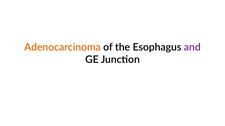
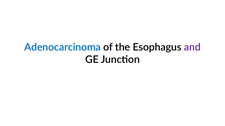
Adenocarcinoma colour: orange -> blue
